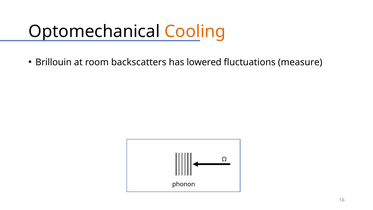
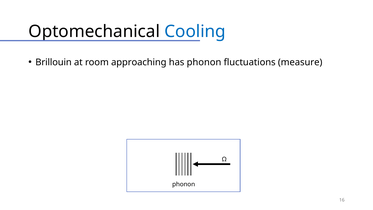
Cooling colour: orange -> blue
backscatters: backscatters -> approaching
has lowered: lowered -> phonon
